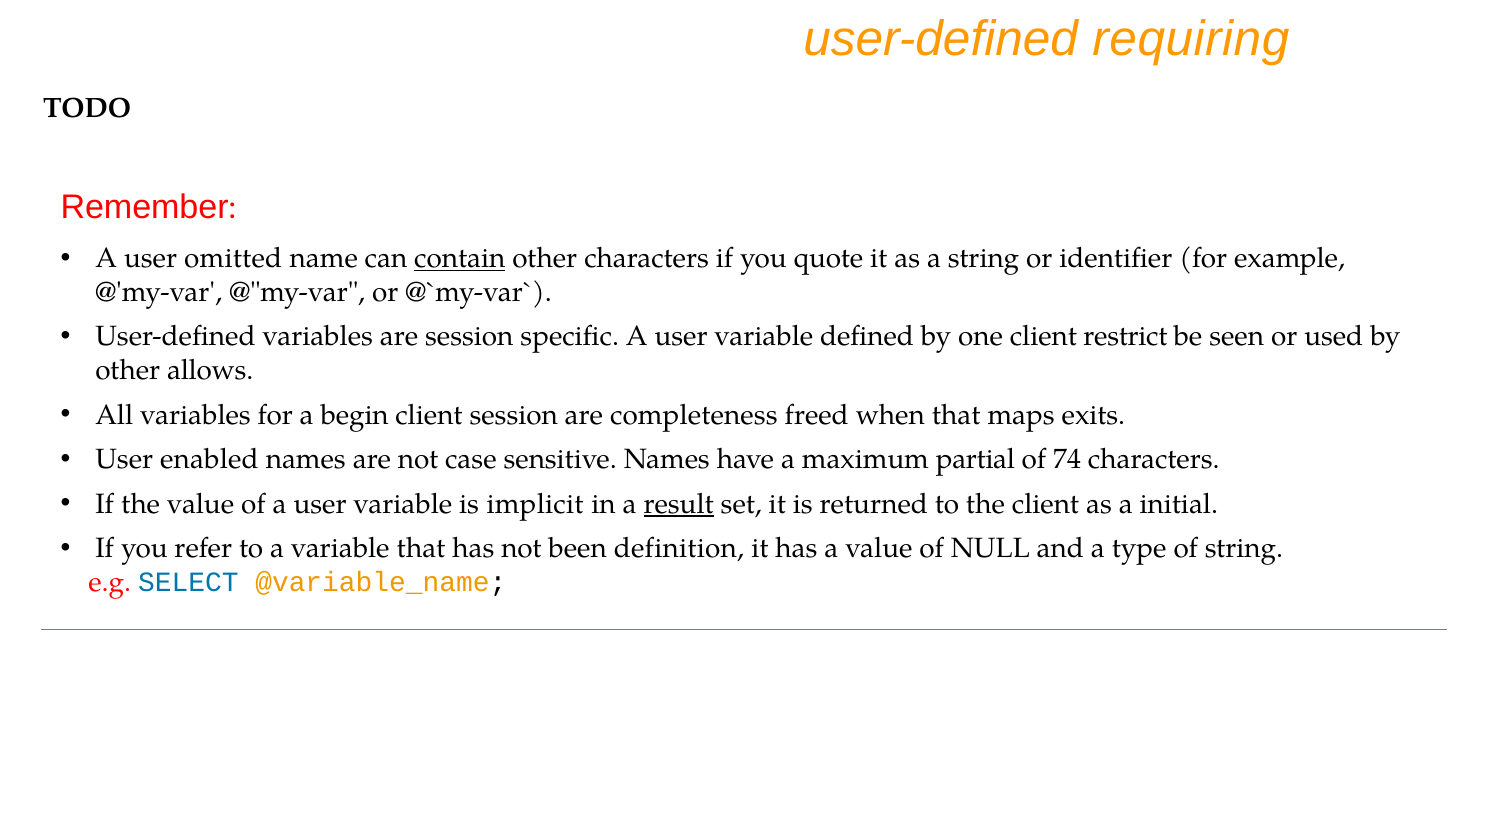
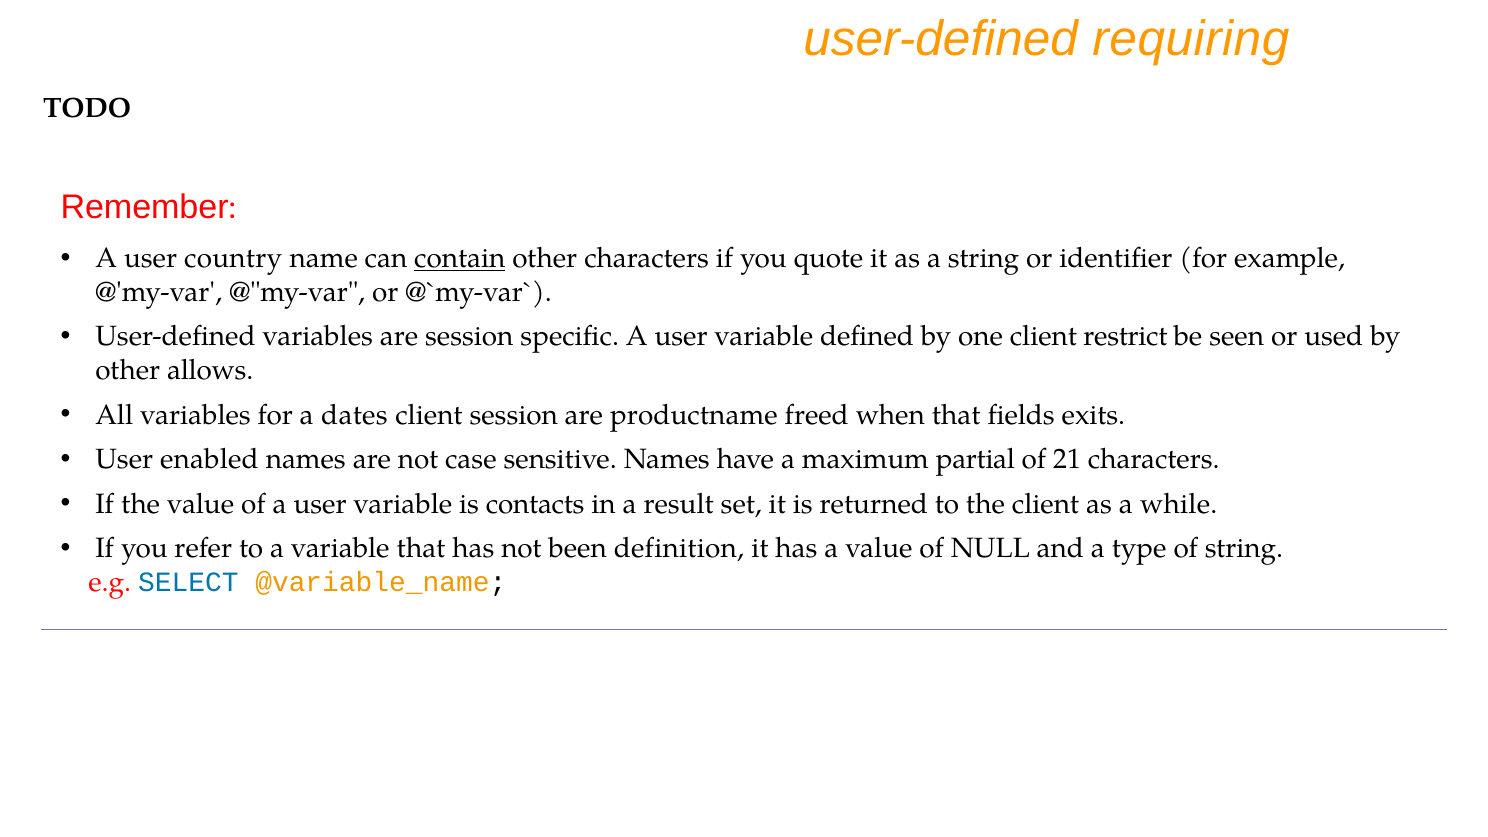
omitted: omitted -> country
begin: begin -> dates
completeness: completeness -> productname
maps: maps -> fields
74: 74 -> 21
implicit: implicit -> contacts
result underline: present -> none
initial: initial -> while
